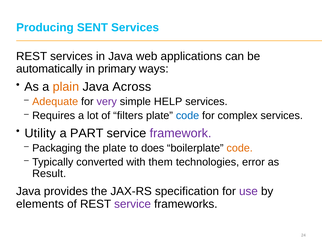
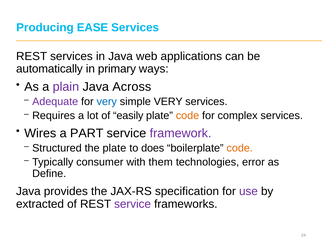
SENT: SENT -> EASE
plain colour: orange -> purple
Adequate colour: orange -> purple
very at (107, 102) colour: purple -> blue
simple HELP: HELP -> VERY
filters: filters -> easily
code at (188, 116) colour: blue -> orange
Utility: Utility -> Wires
Packaging: Packaging -> Structured
converted: converted -> consumer
Result: Result -> Define
elements: elements -> extracted
